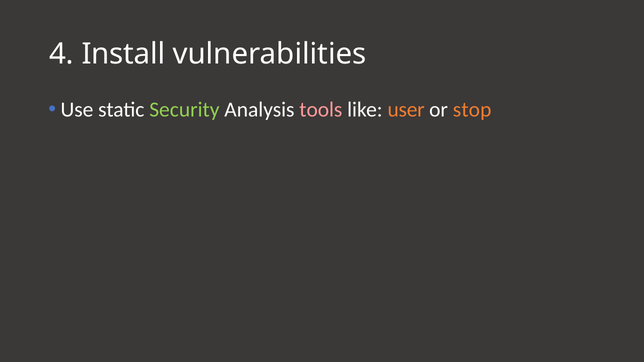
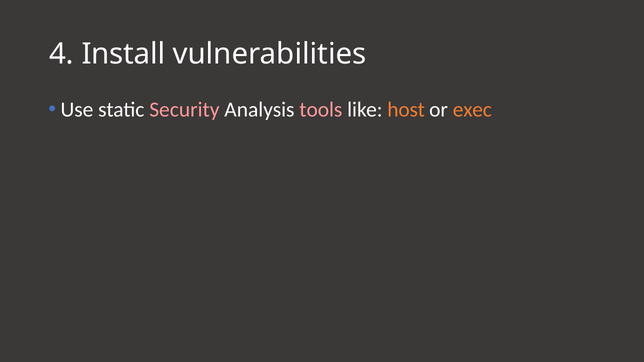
Security colour: light green -> pink
user: user -> host
stop: stop -> exec
